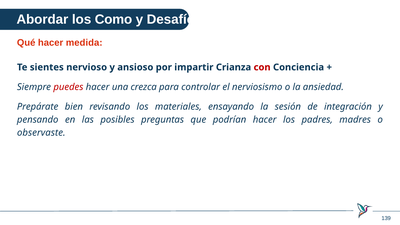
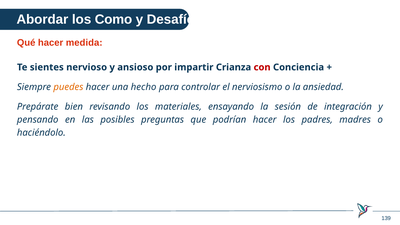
puedes colour: red -> orange
crezca: crezca -> hecho
observaste: observaste -> haciéndolo
